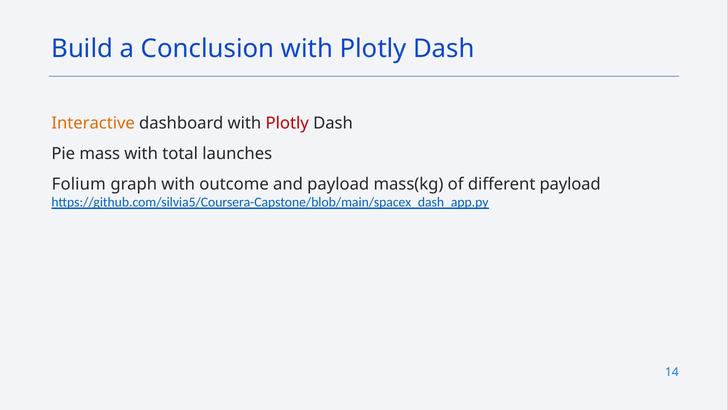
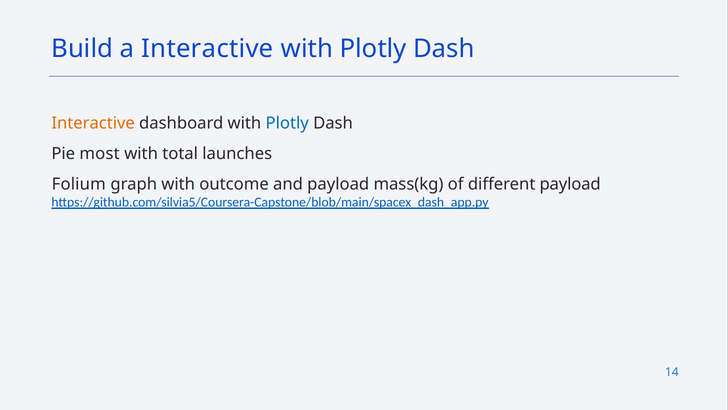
a Conclusion: Conclusion -> Interactive
Plotly at (287, 123) colour: red -> blue
mass: mass -> most
